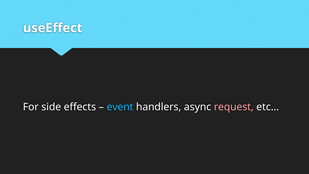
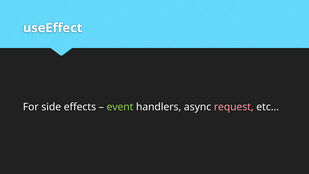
event colour: light blue -> light green
